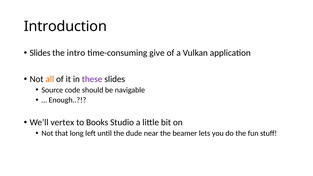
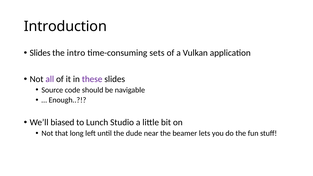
give: give -> sets
all colour: orange -> purple
vertex: vertex -> biased
Books: Books -> Lunch
